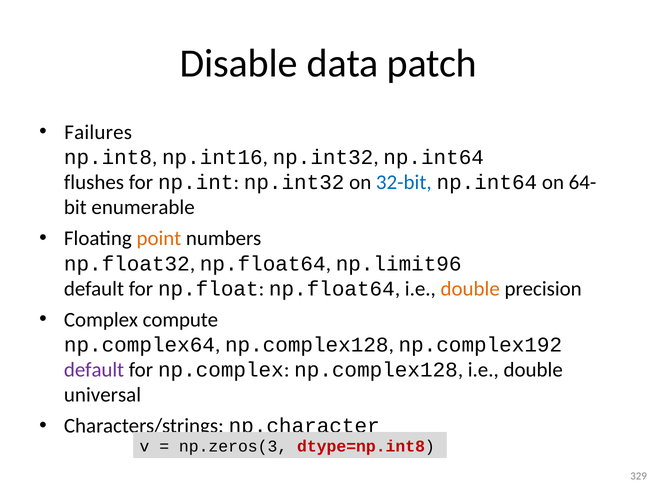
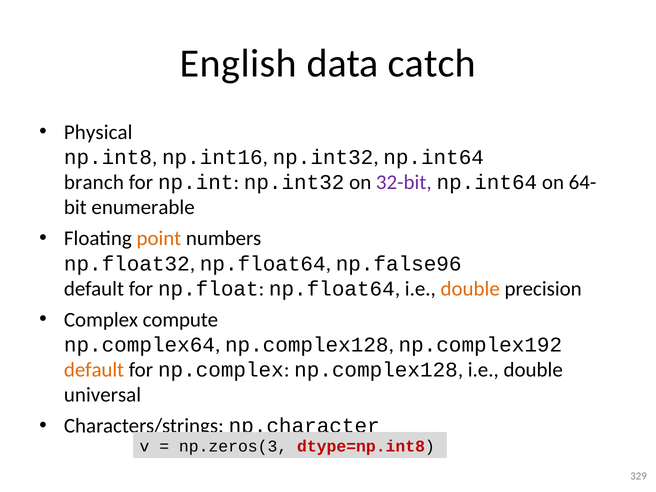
Disable: Disable -> English
patch: patch -> catch
Failures: Failures -> Physical
flushes: flushes -> branch
32-bit colour: blue -> purple
np.limit96: np.limit96 -> np.false96
default at (94, 370) colour: purple -> orange
